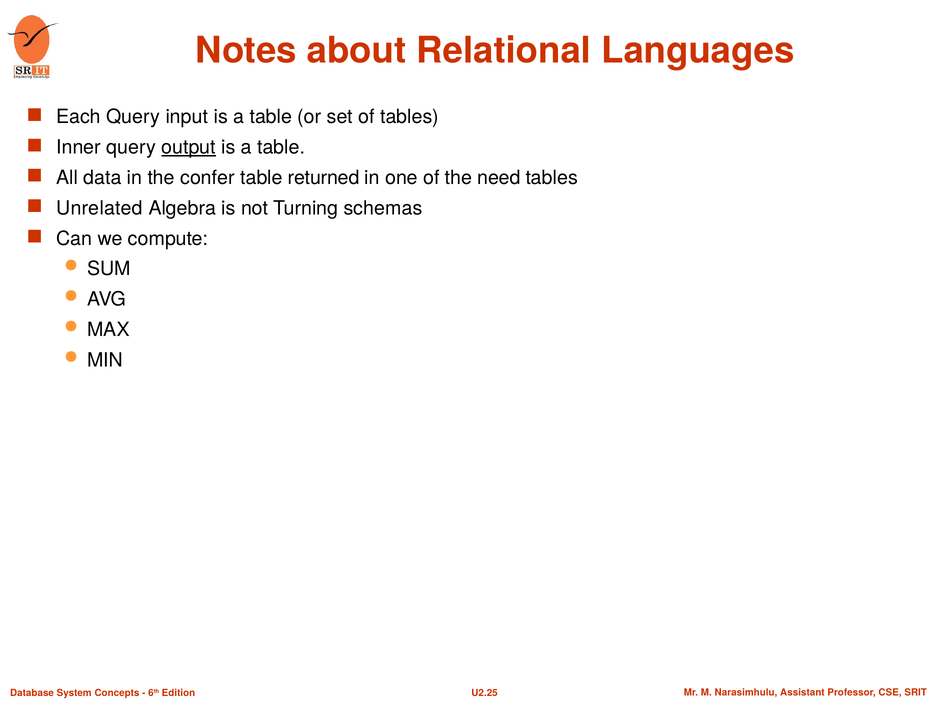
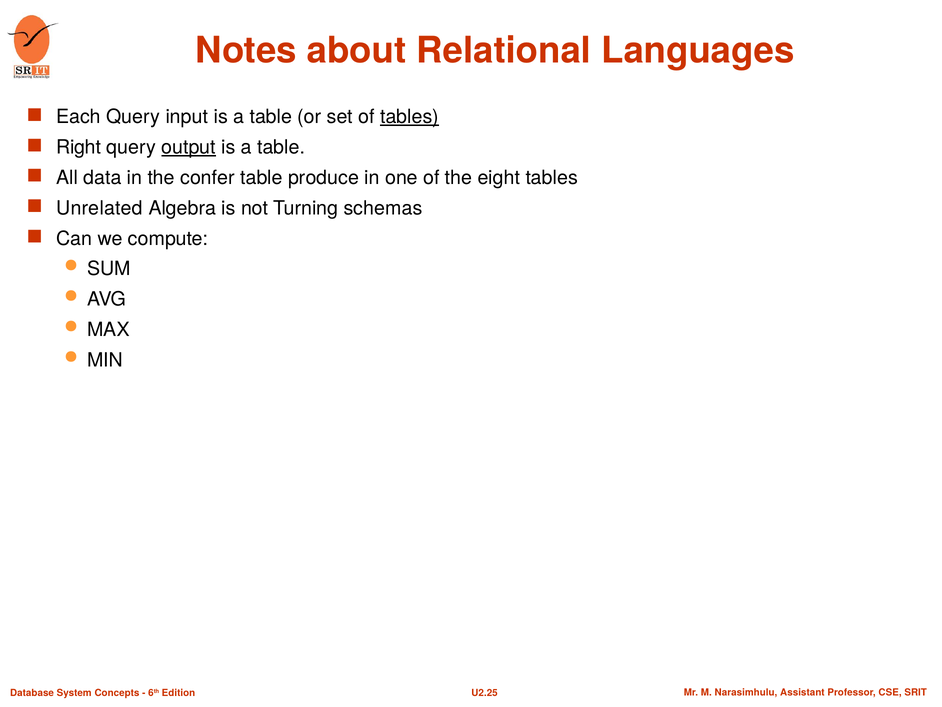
tables at (409, 117) underline: none -> present
Inner: Inner -> Right
returned: returned -> produce
need: need -> eight
